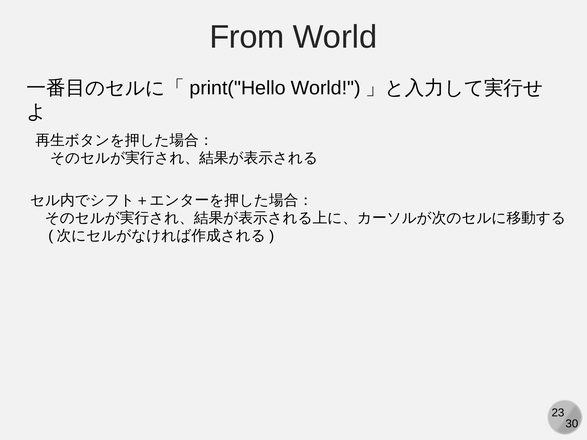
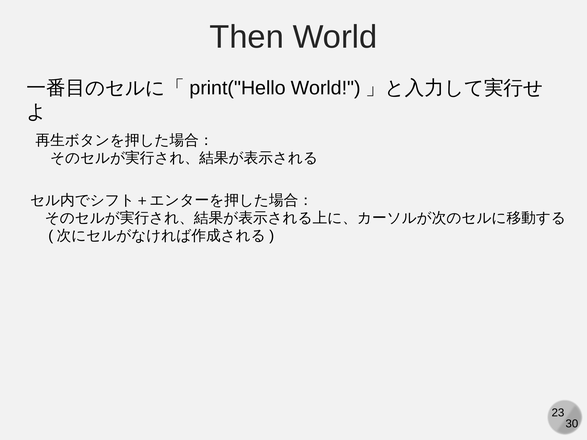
From: From -> Then
